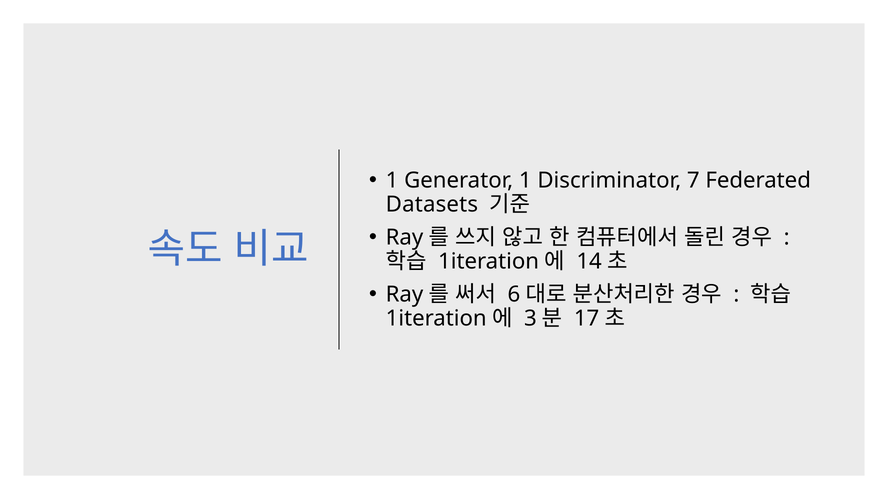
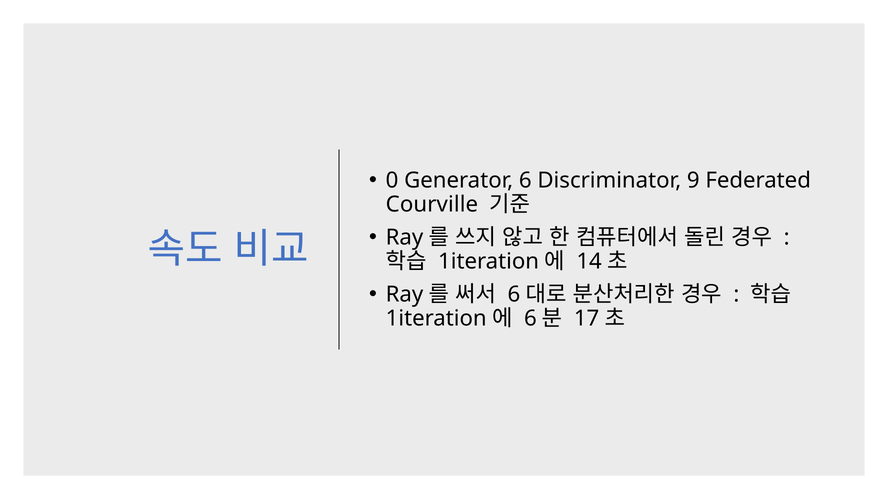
1 at (392, 180): 1 -> 0
Generator 1: 1 -> 6
7: 7 -> 9
Datasets: Datasets -> Courville
3 at (530, 319): 3 -> 6
